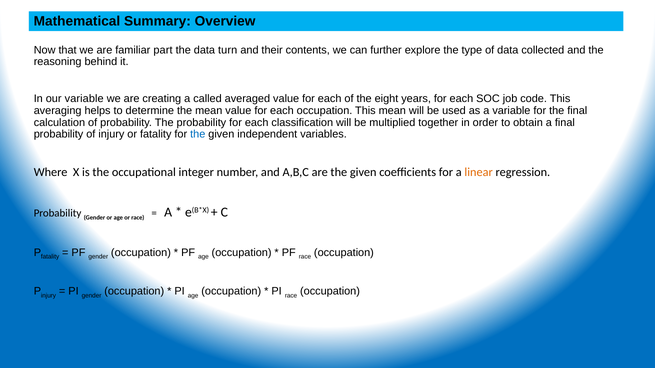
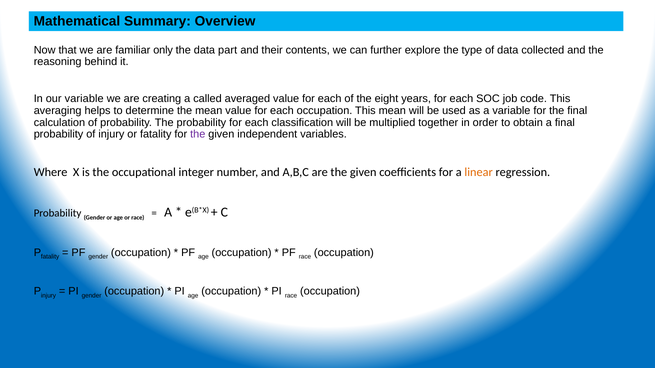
part: part -> only
turn: turn -> part
the at (198, 134) colour: blue -> purple
